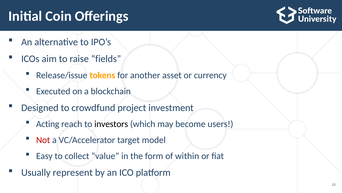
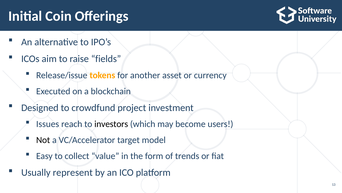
Acting: Acting -> Issues
Not colour: red -> black
within: within -> trends
